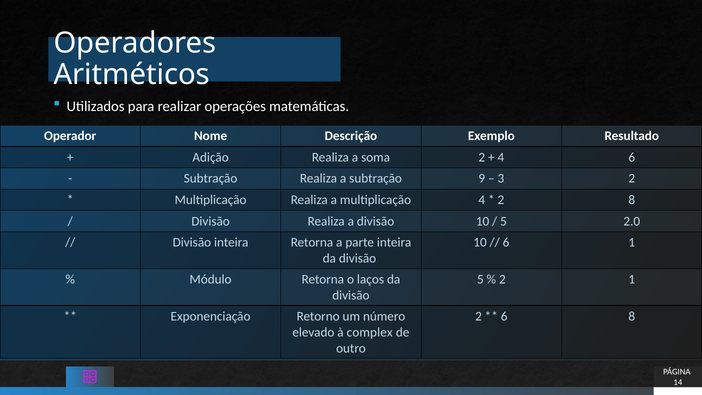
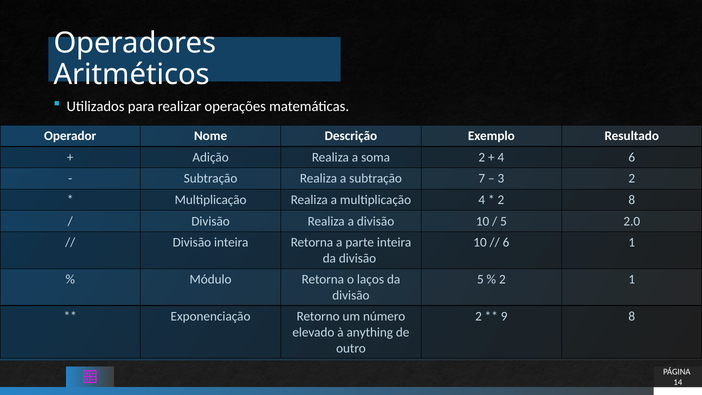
9: 9 -> 7
6 at (504, 316): 6 -> 9
complex: complex -> anything
